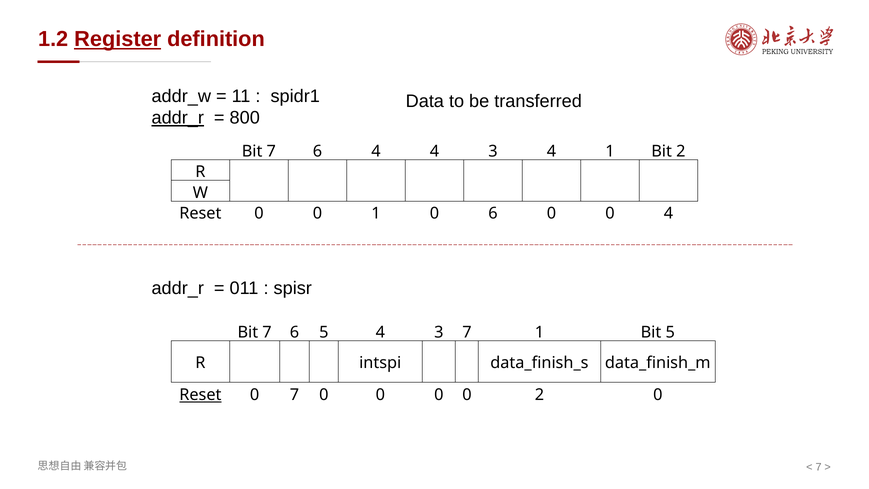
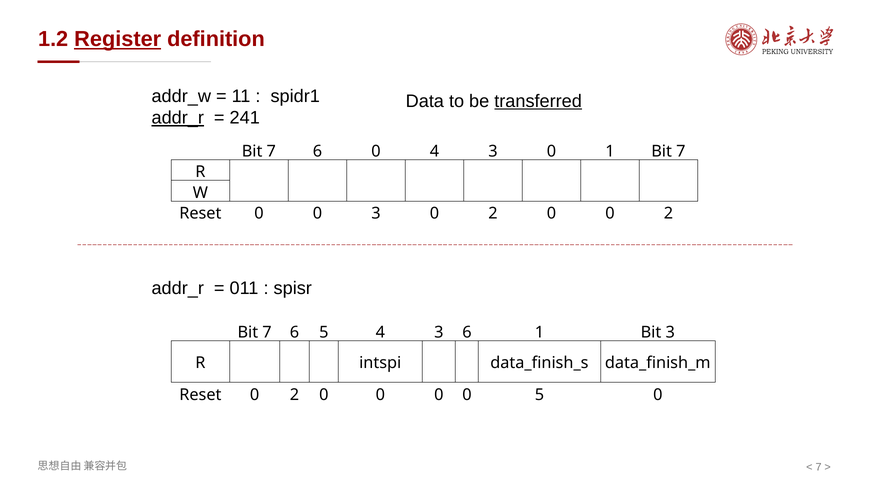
transferred underline: none -> present
800: 800 -> 241
6 4: 4 -> 0
4 3 4: 4 -> 0
1 Bit 2: 2 -> 7
0 1: 1 -> 3
6 at (493, 214): 6 -> 2
0 0 4: 4 -> 2
3 7: 7 -> 6
Bit 5: 5 -> 3
Reset at (200, 395) underline: present -> none
7 at (295, 395): 7 -> 2
0 2: 2 -> 5
